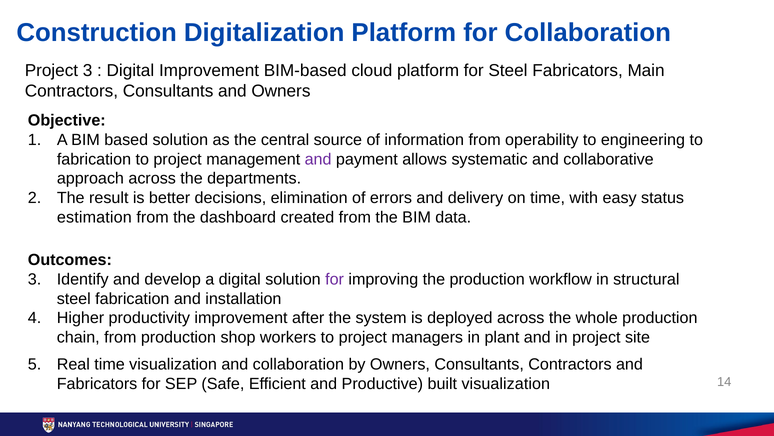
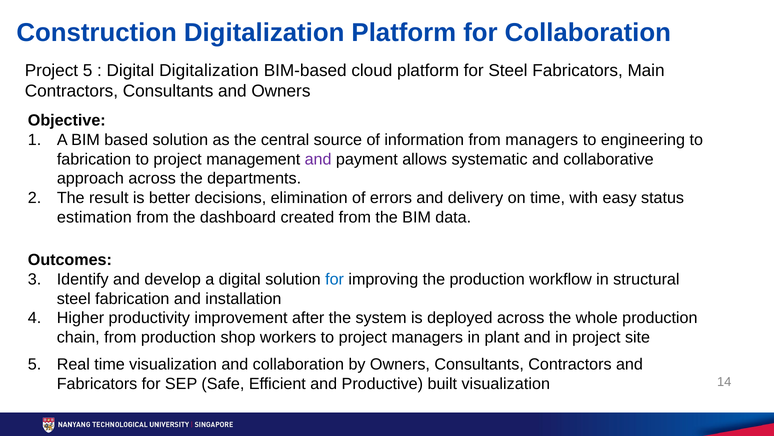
Project 3: 3 -> 5
Digital Improvement: Improvement -> Digitalization
from operability: operability -> managers
for at (335, 279) colour: purple -> blue
